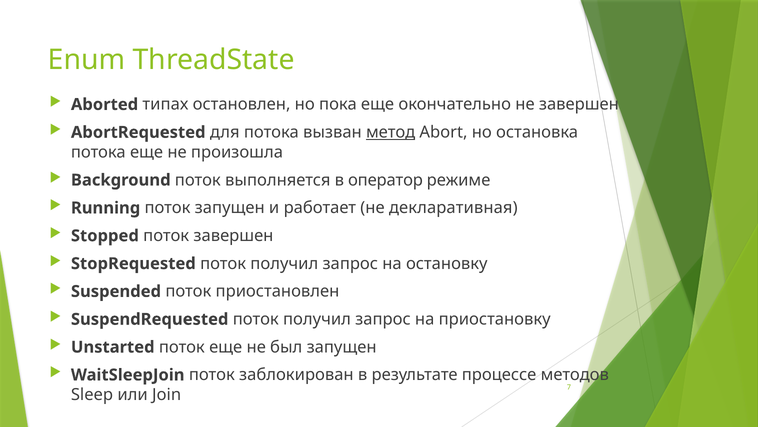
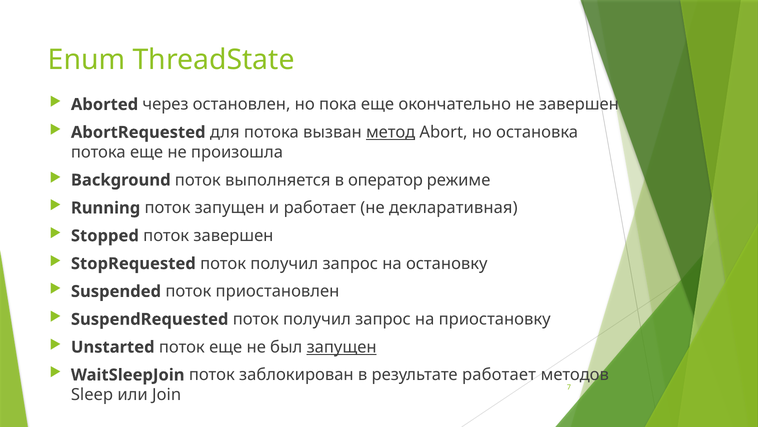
типах: типах -> через
запущен at (342, 347) underline: none -> present
результате процессе: процессе -> работает
